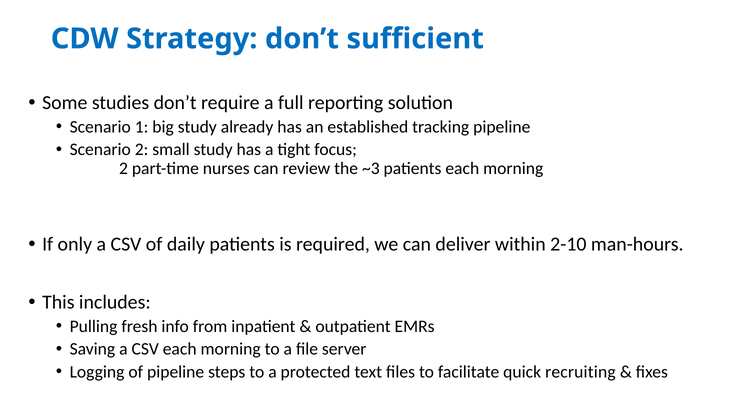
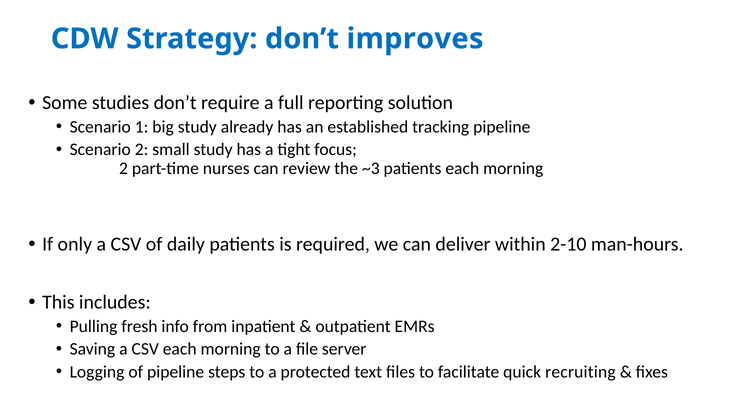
sufficient: sufficient -> improves
